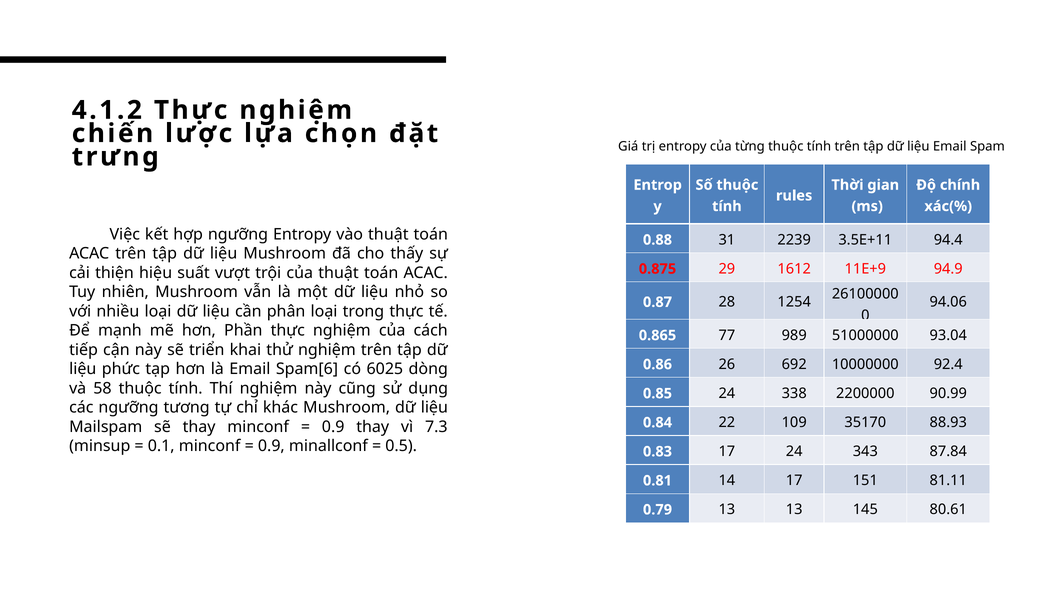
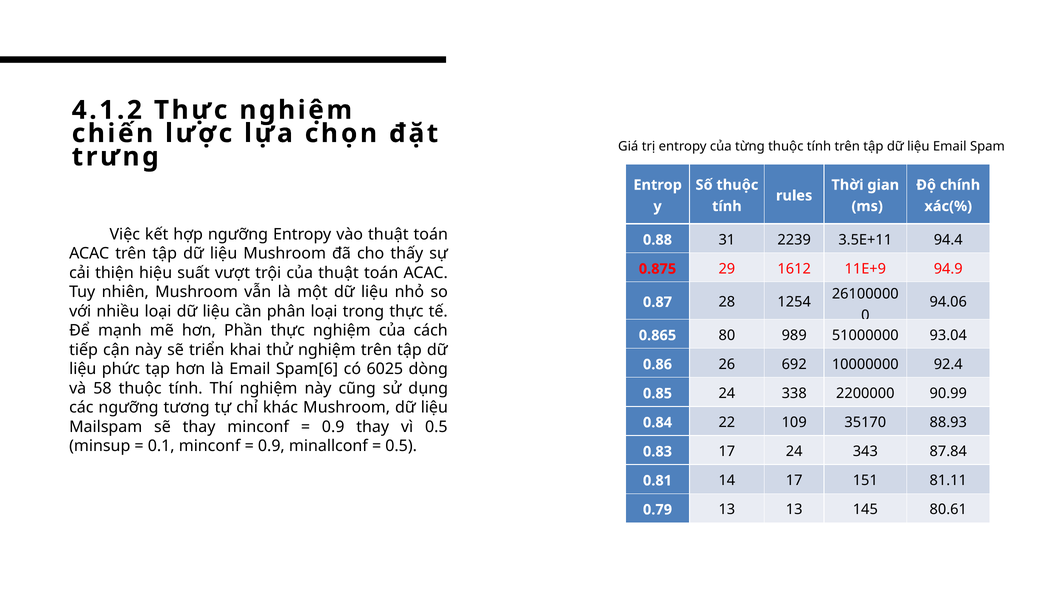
77: 77 -> 80
vì 7.3: 7.3 -> 0.5
